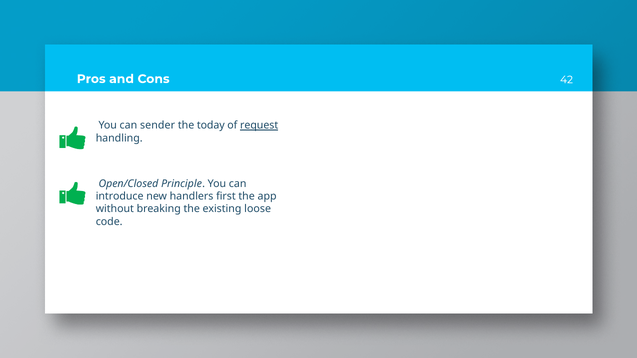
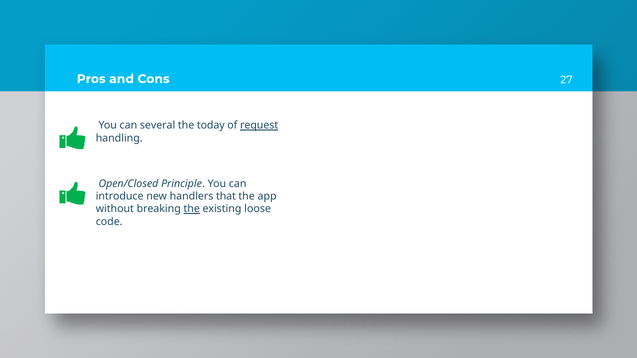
42: 42 -> 27
sender: sender -> several
first: first -> that
the at (192, 209) underline: none -> present
